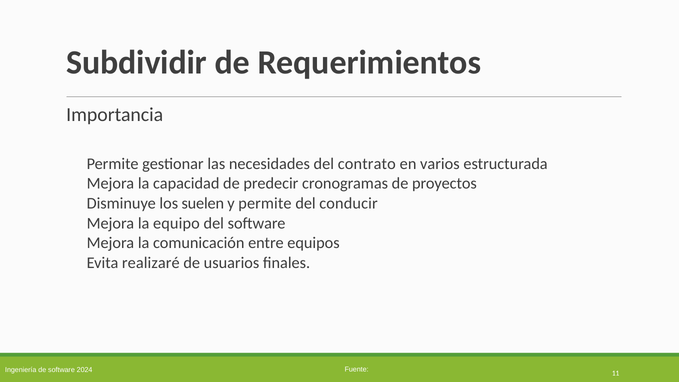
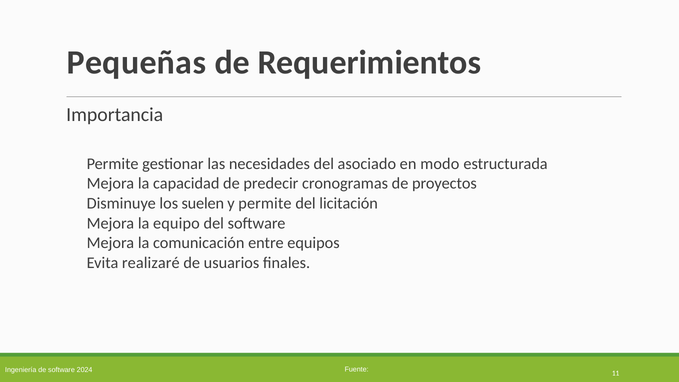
Subdividir: Subdividir -> Pequeñas
contrato: contrato -> asociado
varios: varios -> modo
conducir: conducir -> licitación
